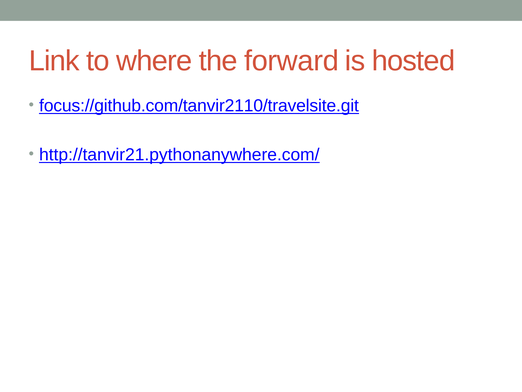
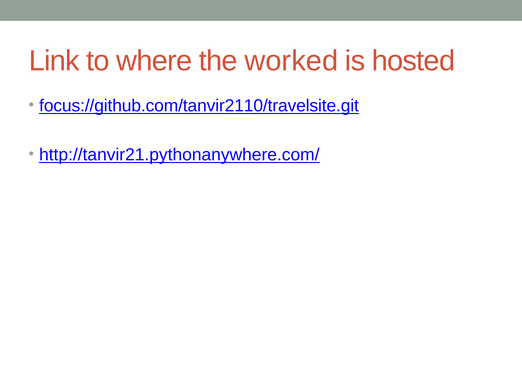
forward: forward -> worked
